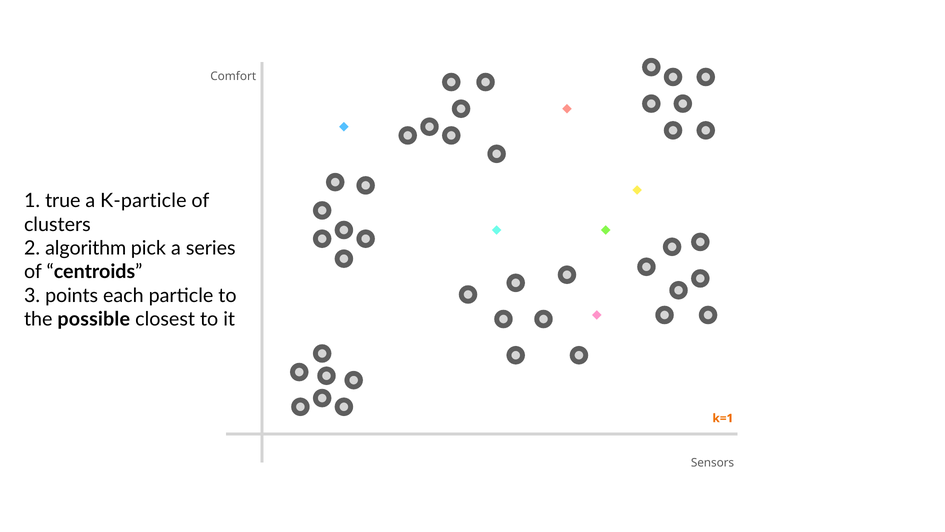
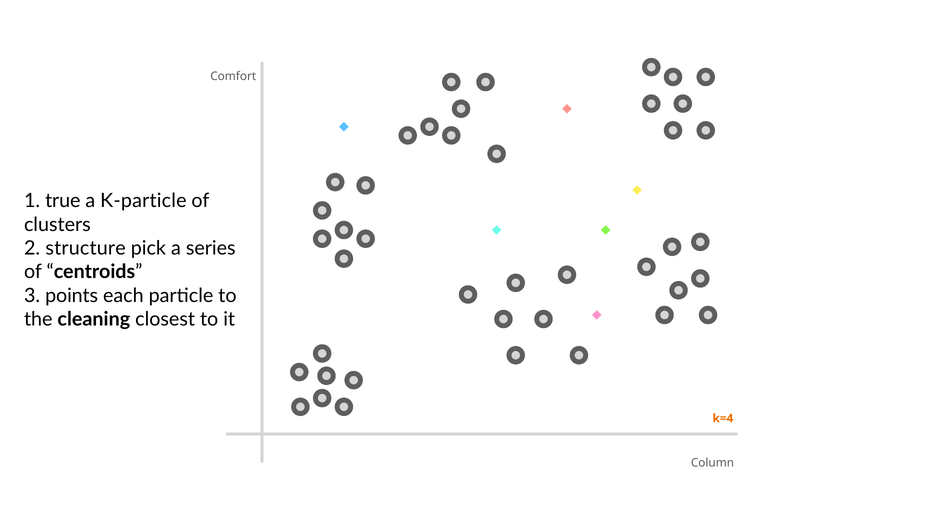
algorithm: algorithm -> structure
possible: possible -> cleaning
k=1: k=1 -> k=4
Sensors: Sensors -> Column
